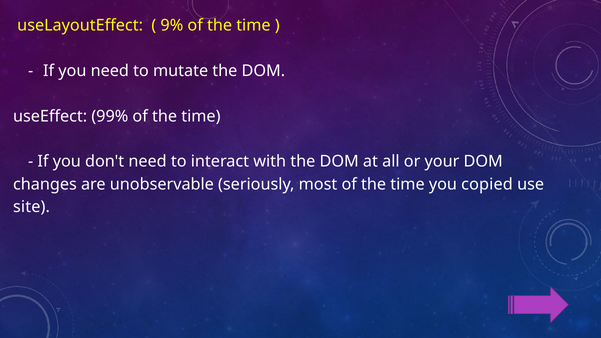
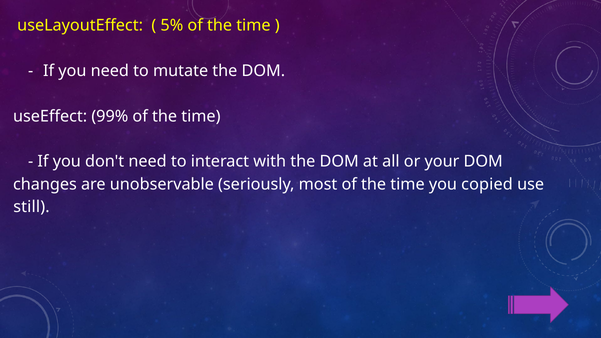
9%: 9% -> 5%
site: site -> still
